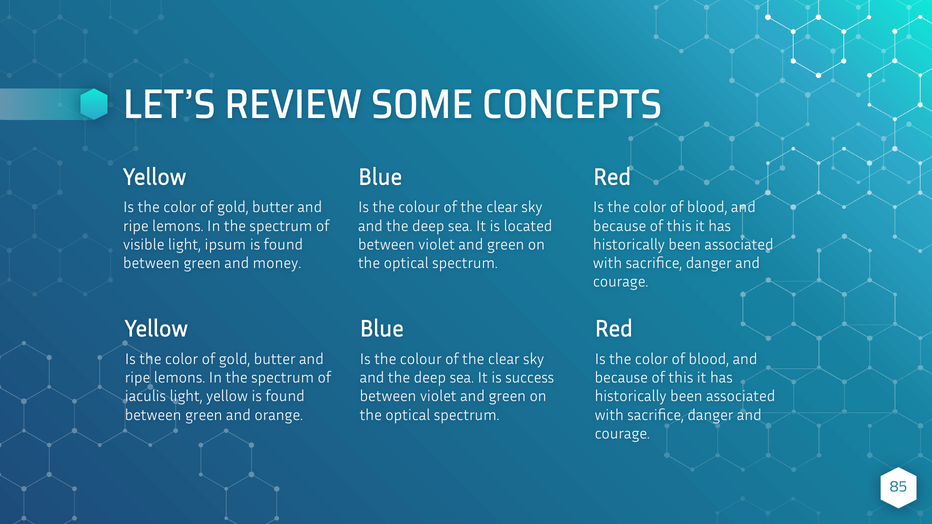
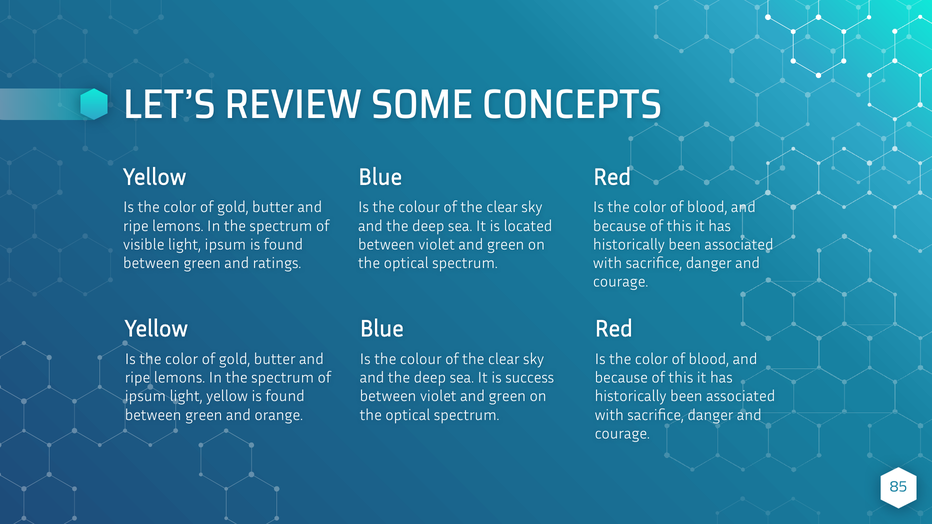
money: money -> ratings
iaculis at (145, 396): iaculis -> ipsum
